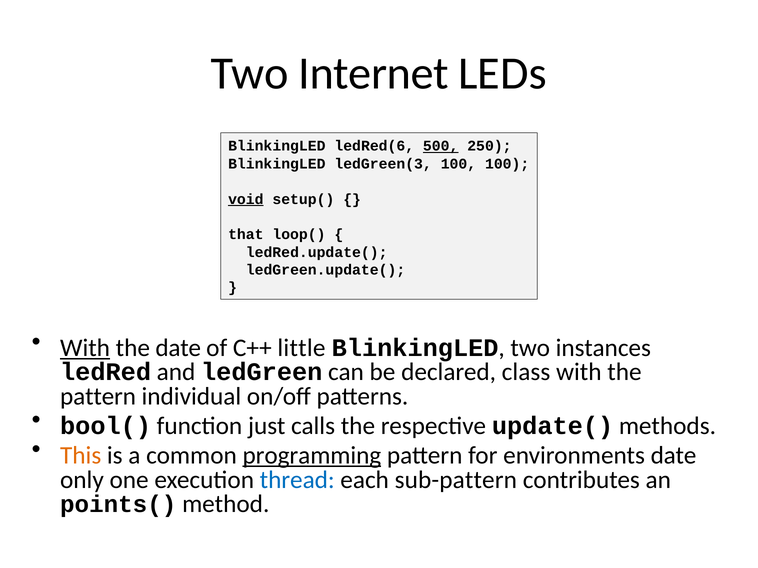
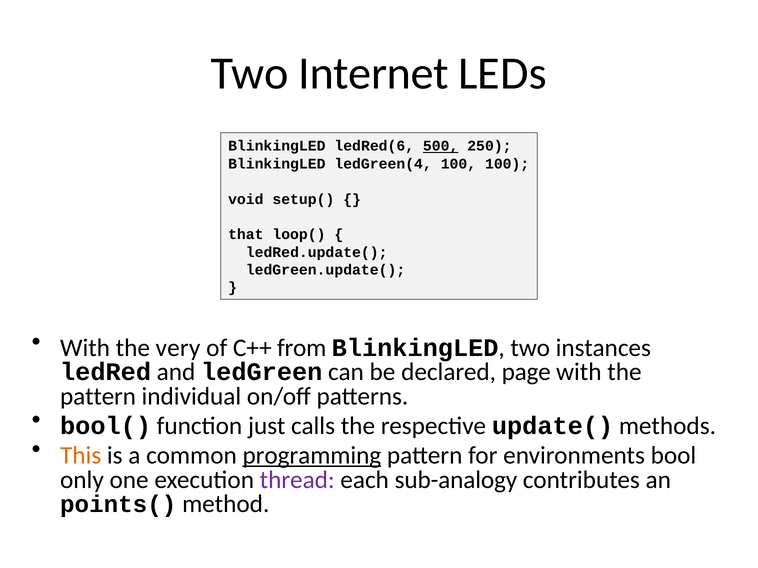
ledGreen(3: ledGreen(3 -> ledGreen(4
void underline: present -> none
With at (85, 348) underline: present -> none
the date: date -> very
little: little -> from
class: class -> page
environments date: date -> bool
thread colour: blue -> purple
sub-pattern: sub-pattern -> sub-analogy
